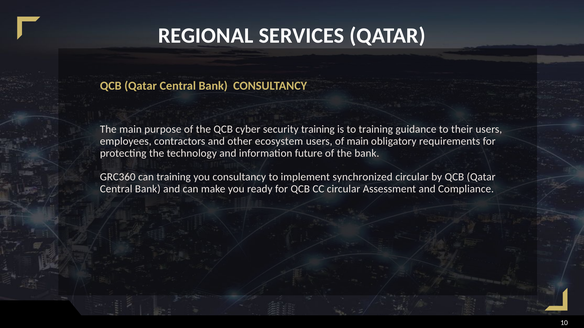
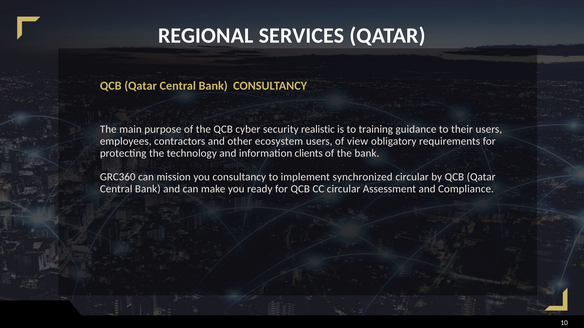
security training: training -> realistic
of main: main -> view
future: future -> clients
can training: training -> mission
